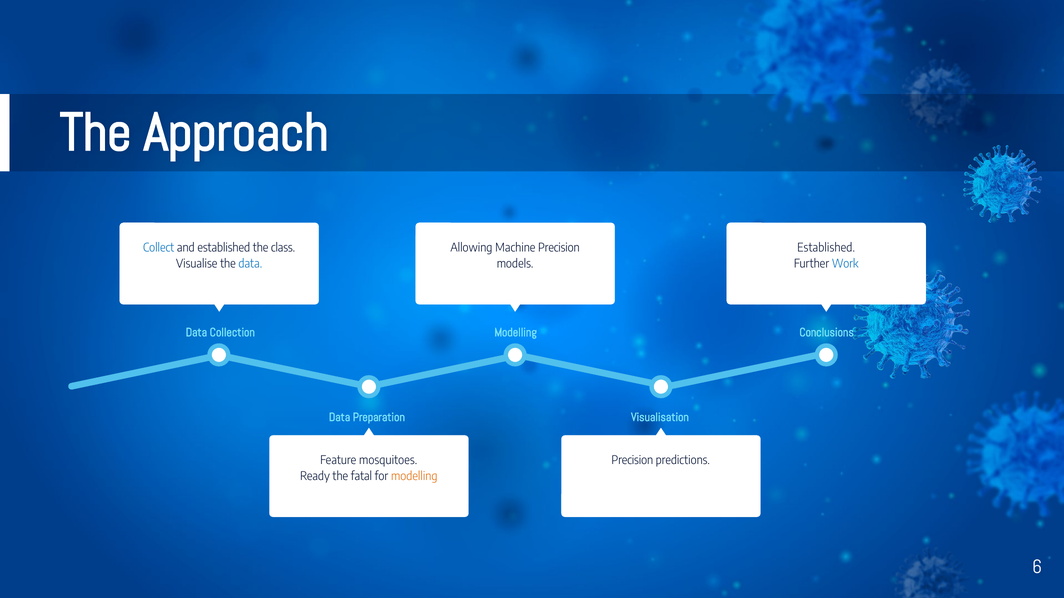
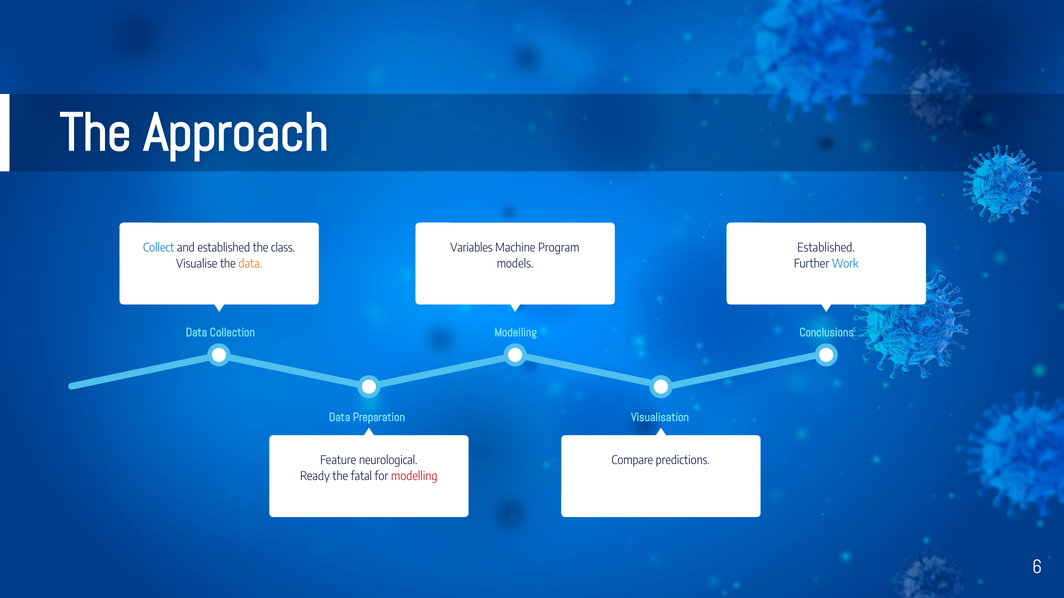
Allowing: Allowing -> Variables
Machine Precision: Precision -> Program
data at (250, 264) colour: blue -> orange
mosquitoes: mosquitoes -> neurological
Precision at (632, 461): Precision -> Compare
modelling at (414, 477) colour: orange -> red
